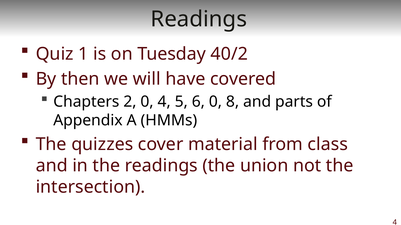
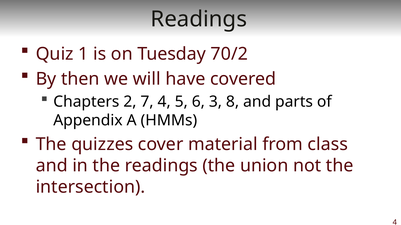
40/2: 40/2 -> 70/2
2 0: 0 -> 7
6 0: 0 -> 3
